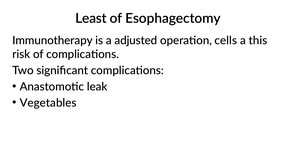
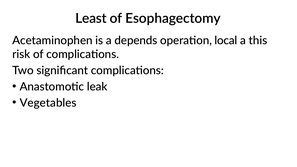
Immunotherapy: Immunotherapy -> Acetaminophen
adjusted: adjusted -> depends
cells: cells -> local
